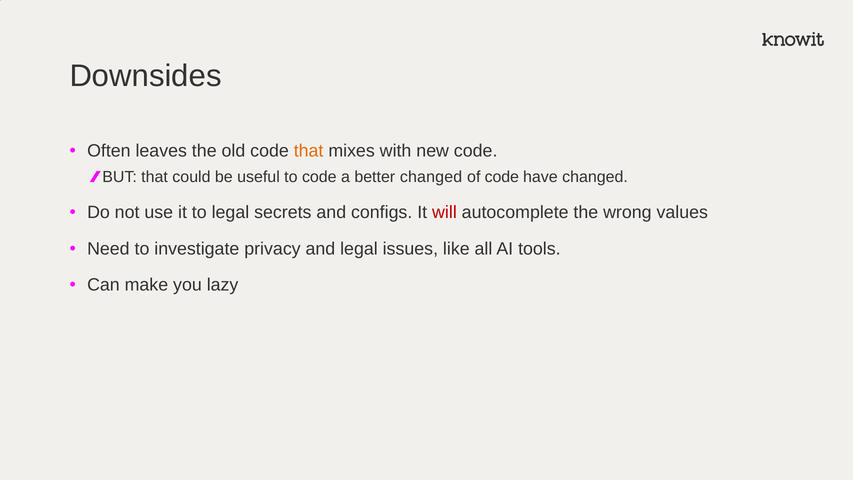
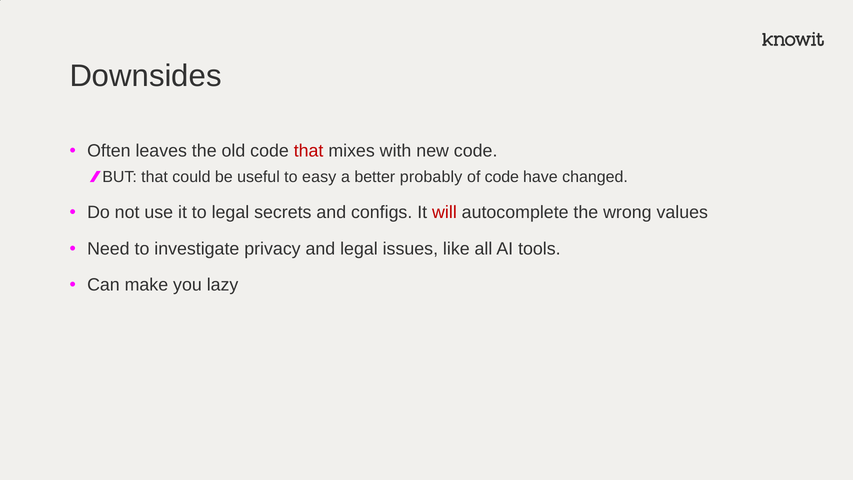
that at (309, 151) colour: orange -> red
to code: code -> easy
better changed: changed -> probably
